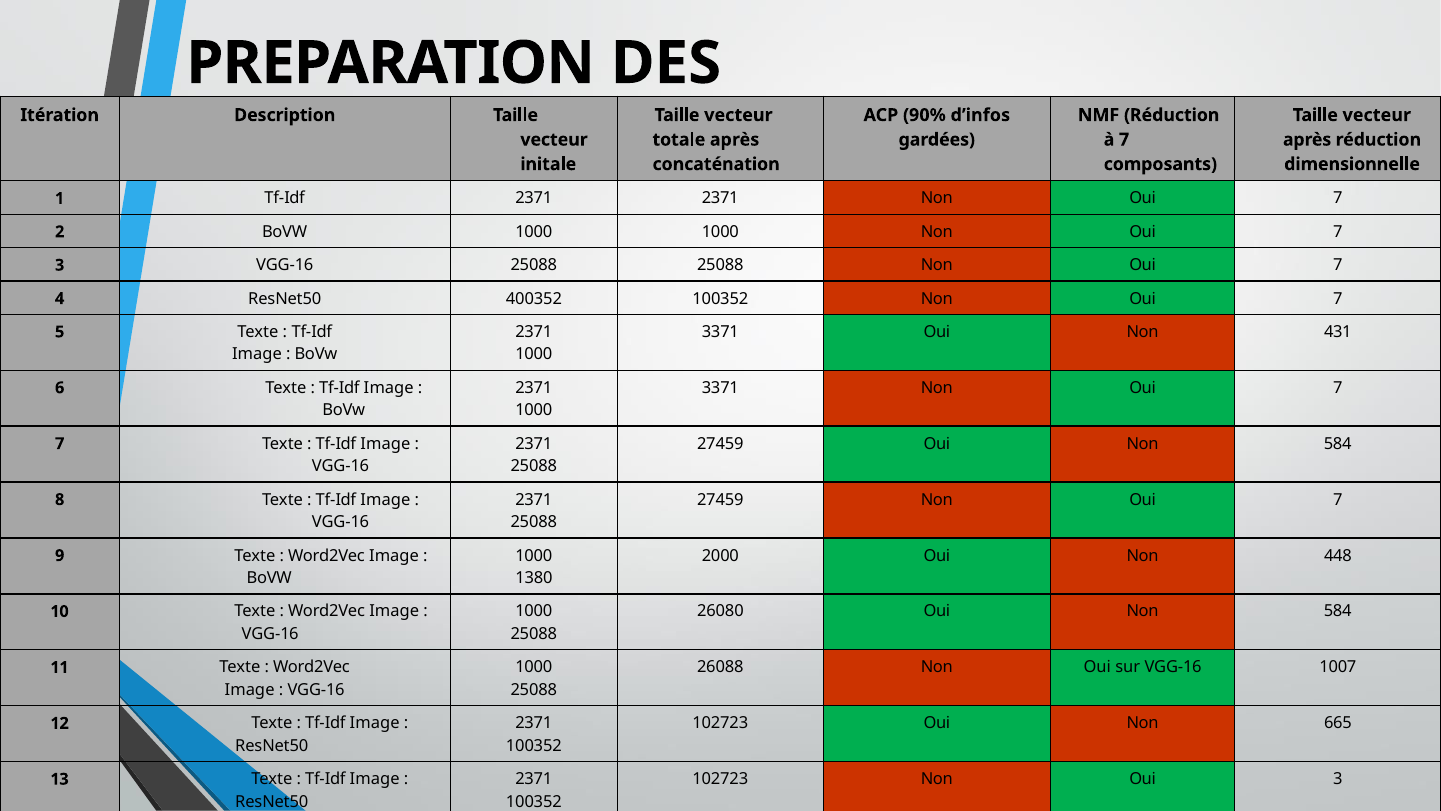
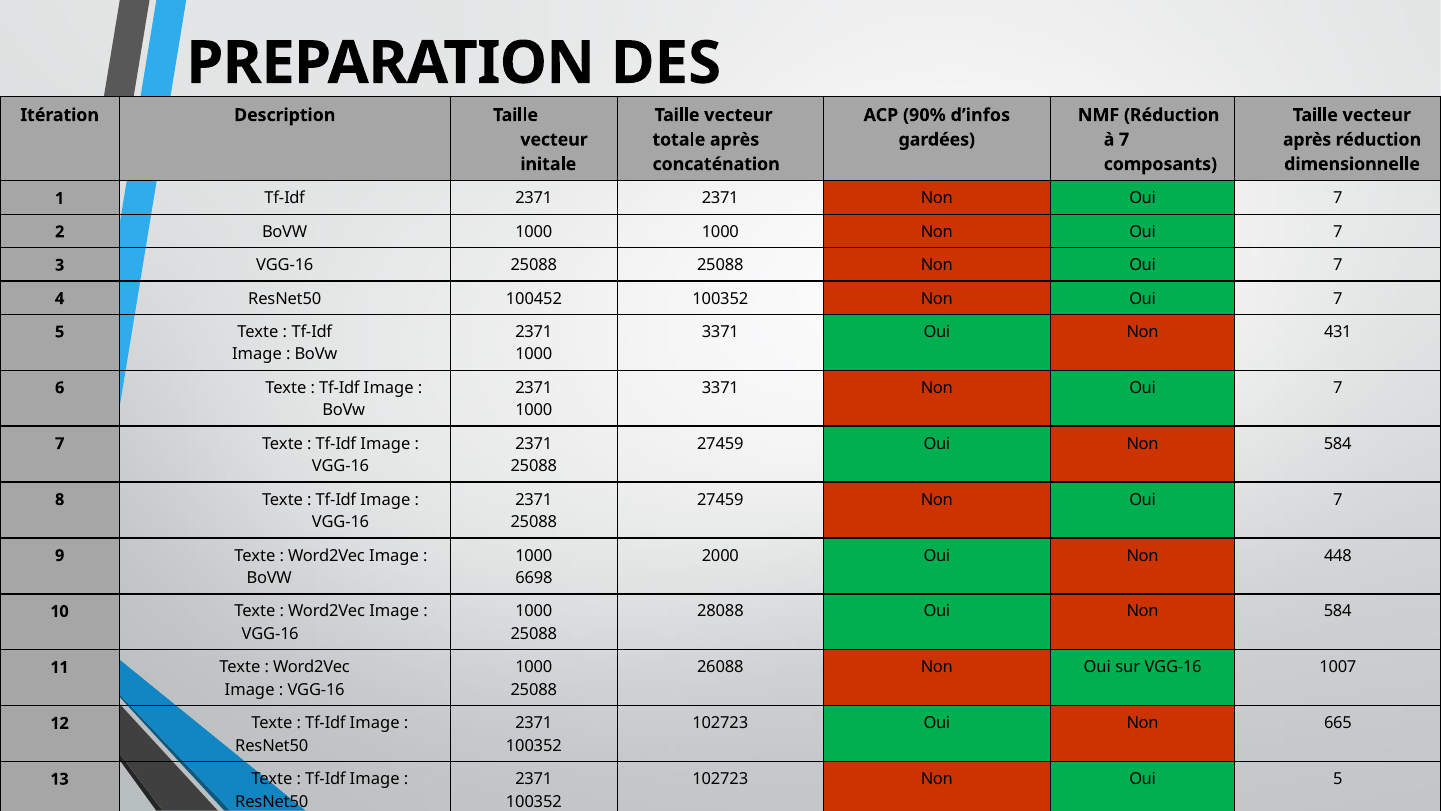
400352: 400352 -> 100452
1380: 1380 -> 6698
26080: 26080 -> 28088
Oui 3: 3 -> 5
